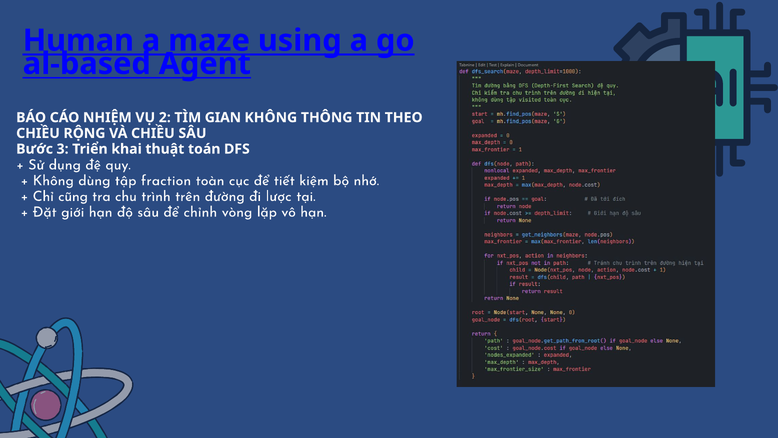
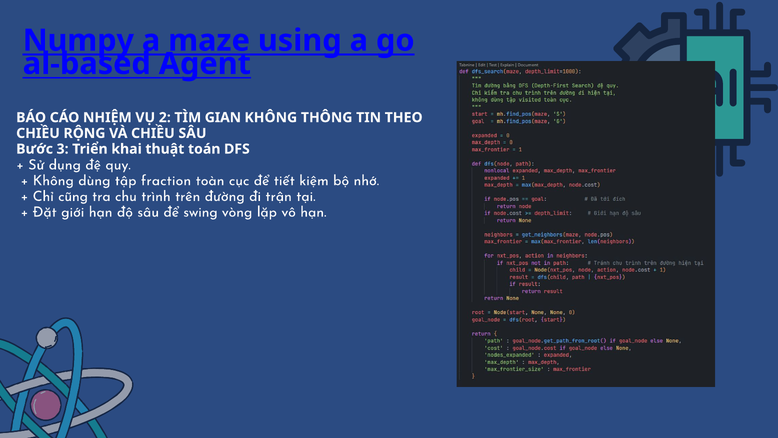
Human: Human -> Numpy
lược: lược -> trận
chỉnh: chỉnh -> swing
